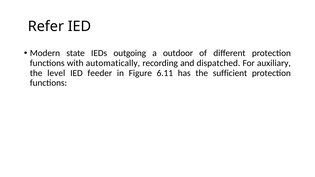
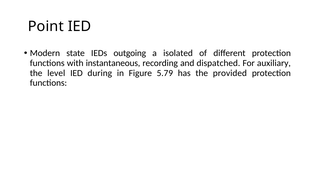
Refer: Refer -> Point
outdoor: outdoor -> isolated
automatically: automatically -> instantaneous
feeder: feeder -> during
6.11: 6.11 -> 5.79
sufficient: sufficient -> provided
